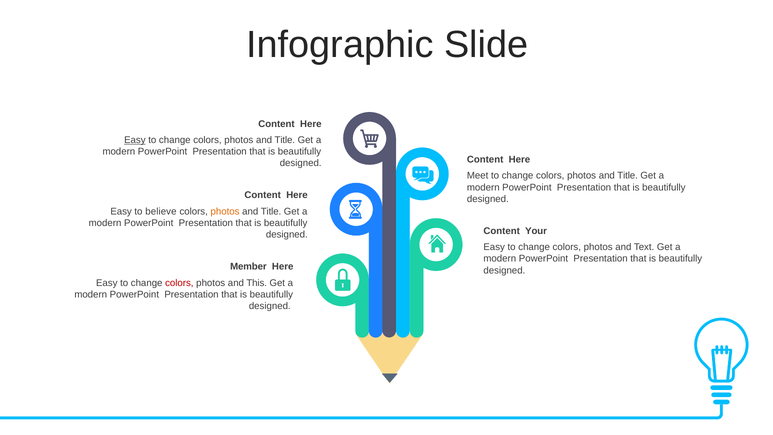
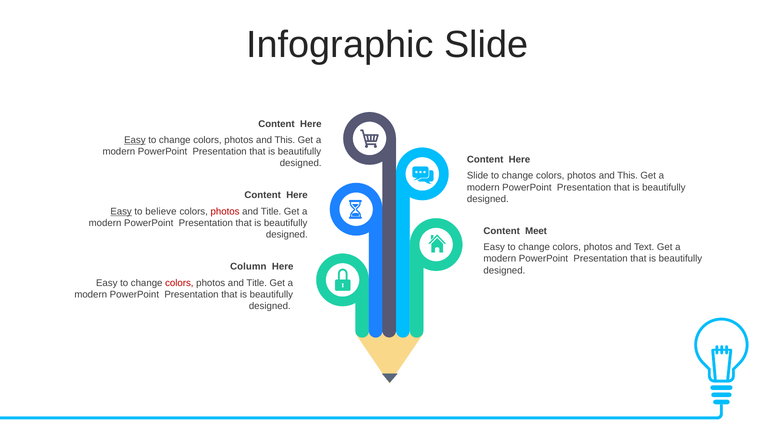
Title at (285, 140): Title -> This
Meet at (478, 176): Meet -> Slide
Title at (628, 176): Title -> This
Easy at (121, 211) underline: none -> present
photos at (225, 211) colour: orange -> red
Your: Your -> Meet
Member: Member -> Column
This at (257, 283): This -> Title
